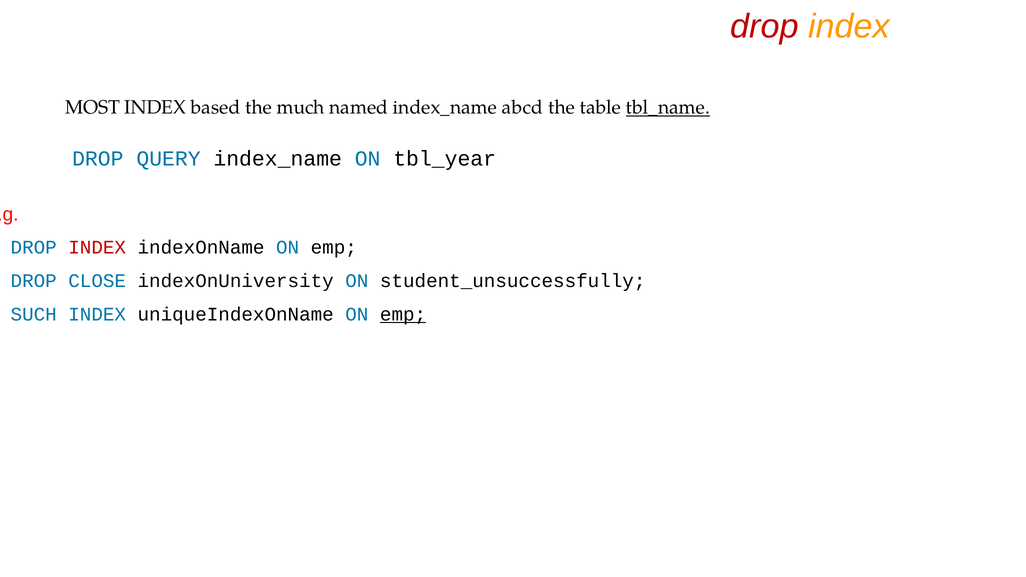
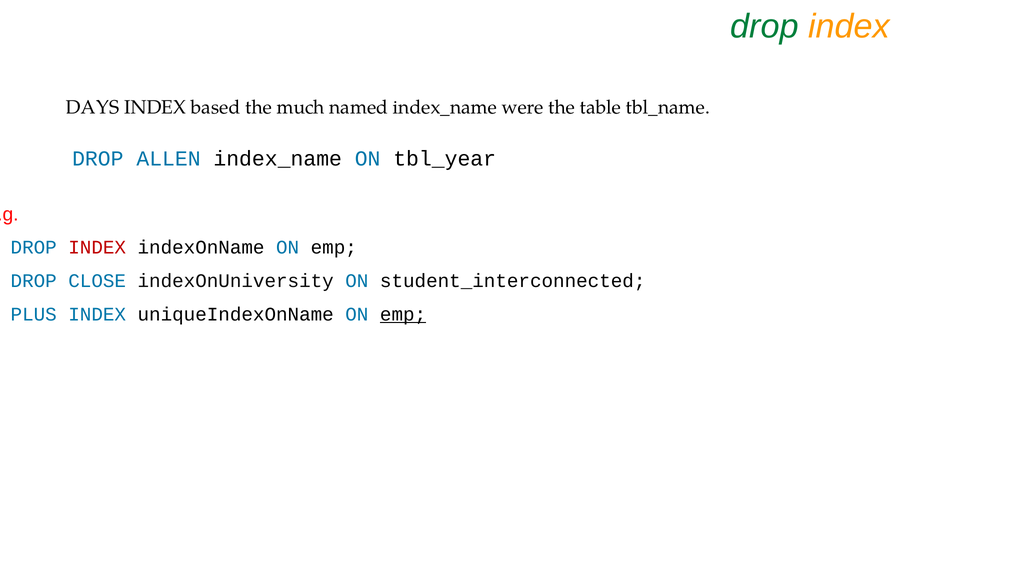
drop at (765, 27) colour: red -> green
MOST: MOST -> DAYS
abcd: abcd -> were
tbl_name underline: present -> none
QUERY: QUERY -> ALLEN
student_unsuccessfully: student_unsuccessfully -> student_interconnected
SUCH: SUCH -> PLUS
